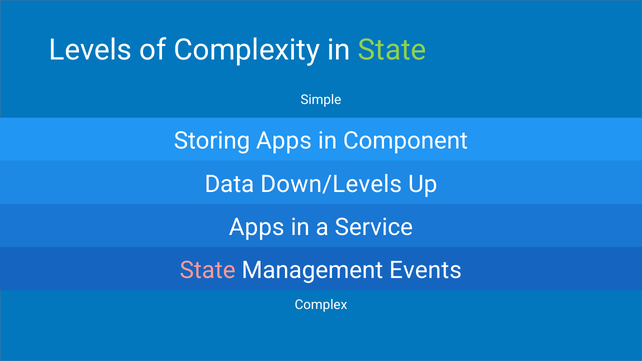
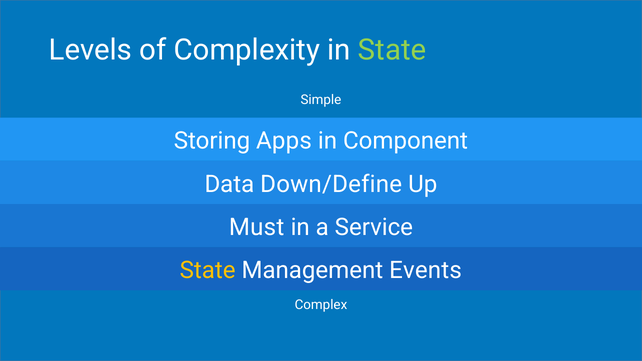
Down/Levels: Down/Levels -> Down/Define
Apps at (257, 227): Apps -> Must
State at (208, 271) colour: pink -> yellow
